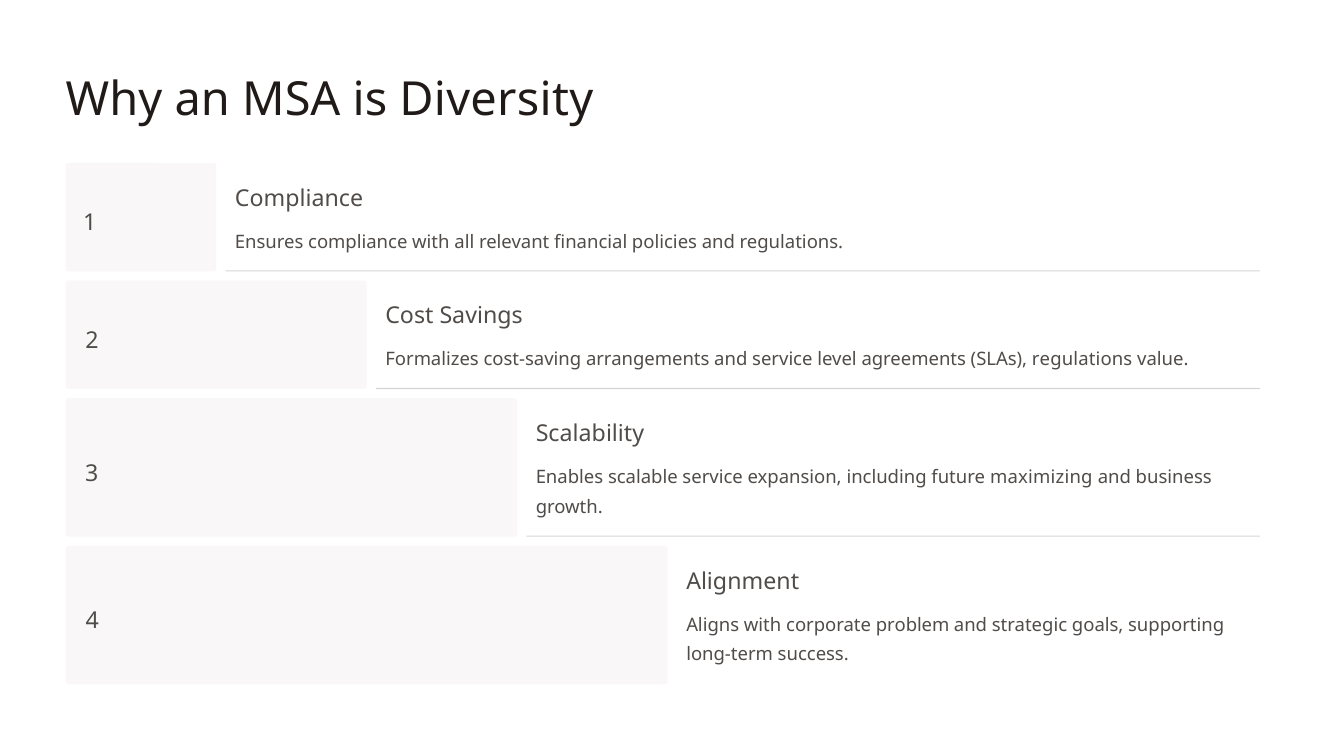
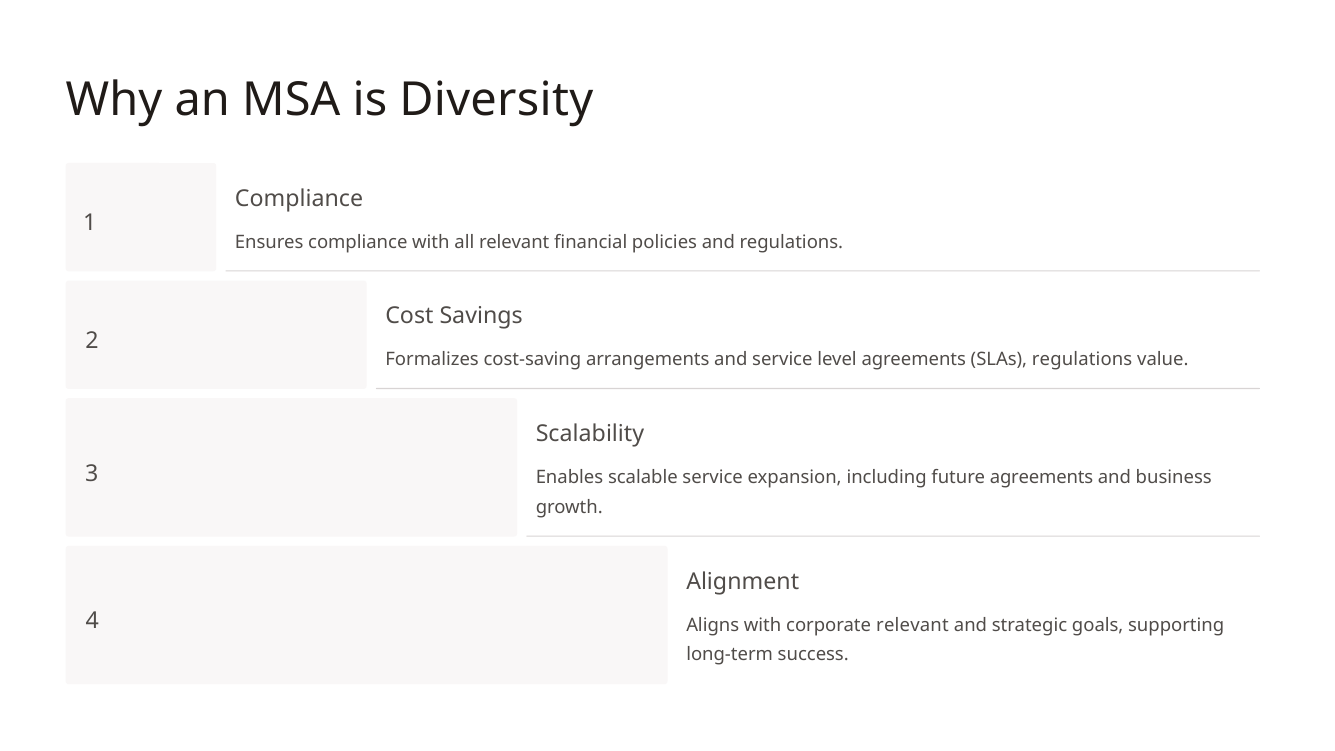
future maximizing: maximizing -> agreements
corporate problem: problem -> relevant
